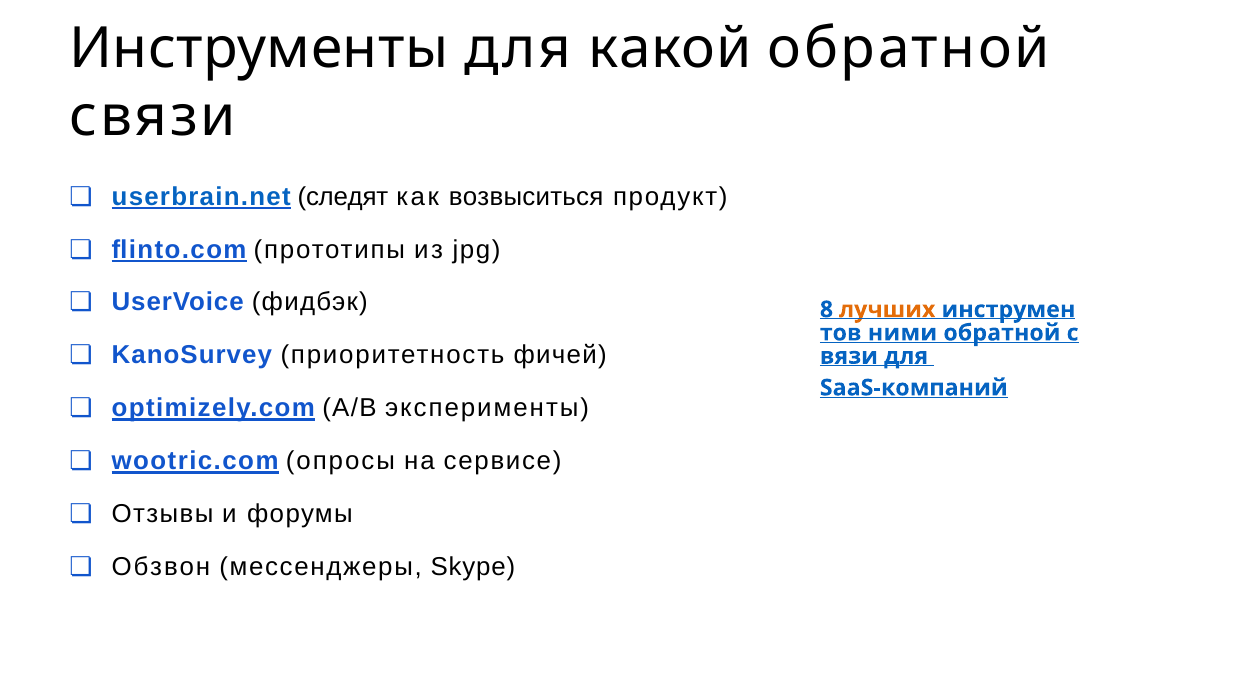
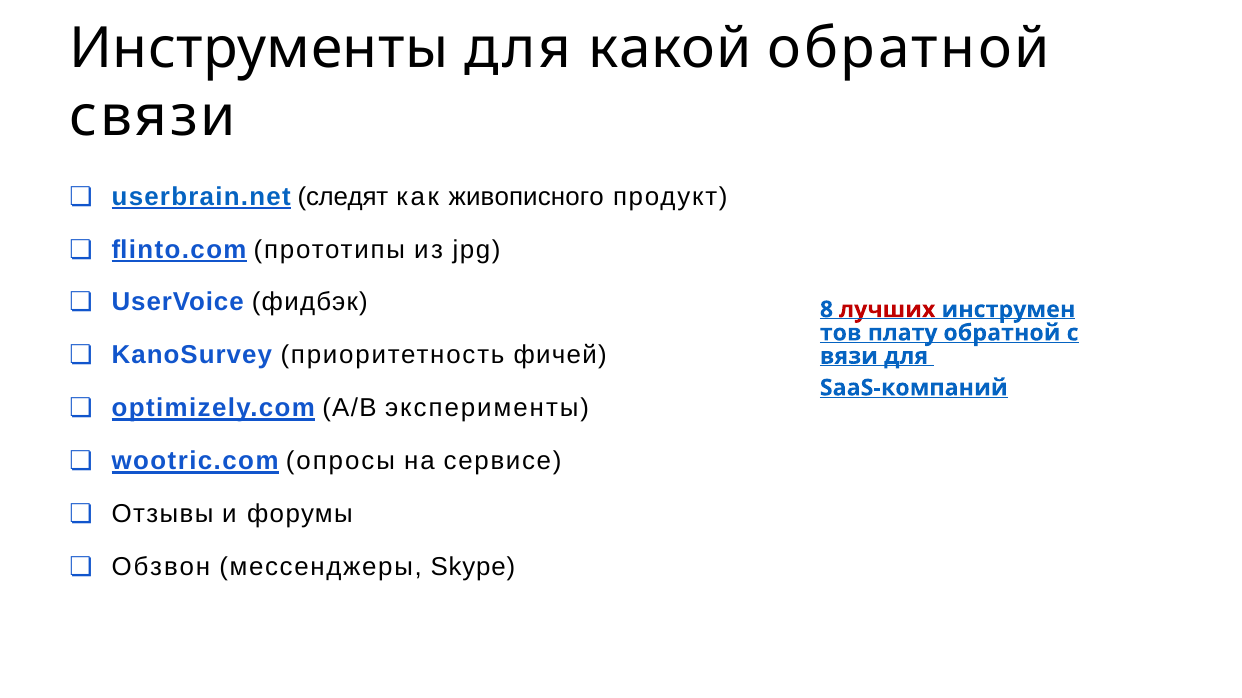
возвыситься: возвыситься -> живописного
лучших colour: orange -> red
ними: ними -> плату
